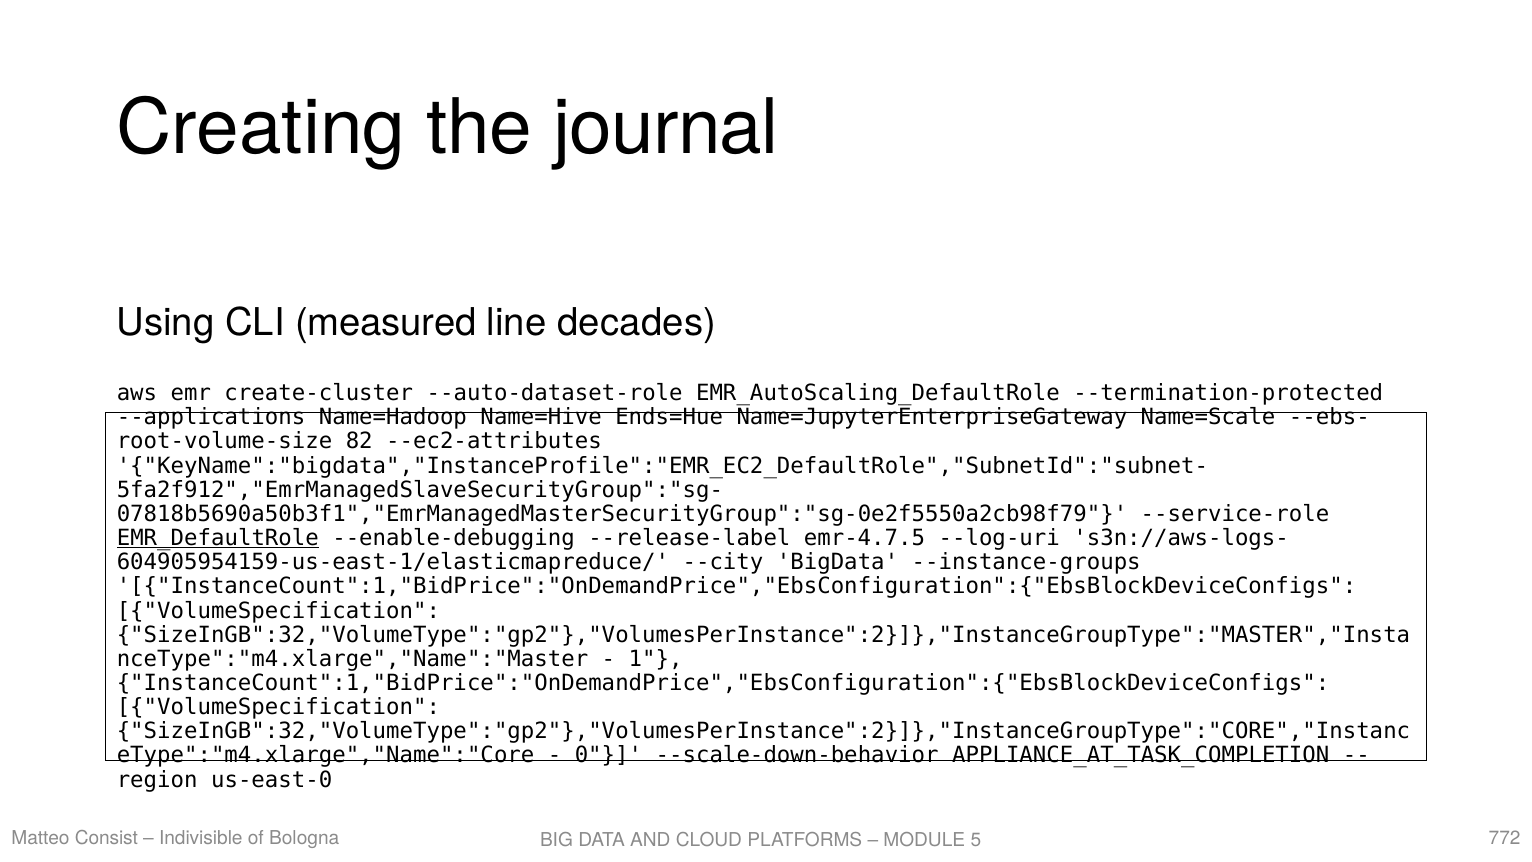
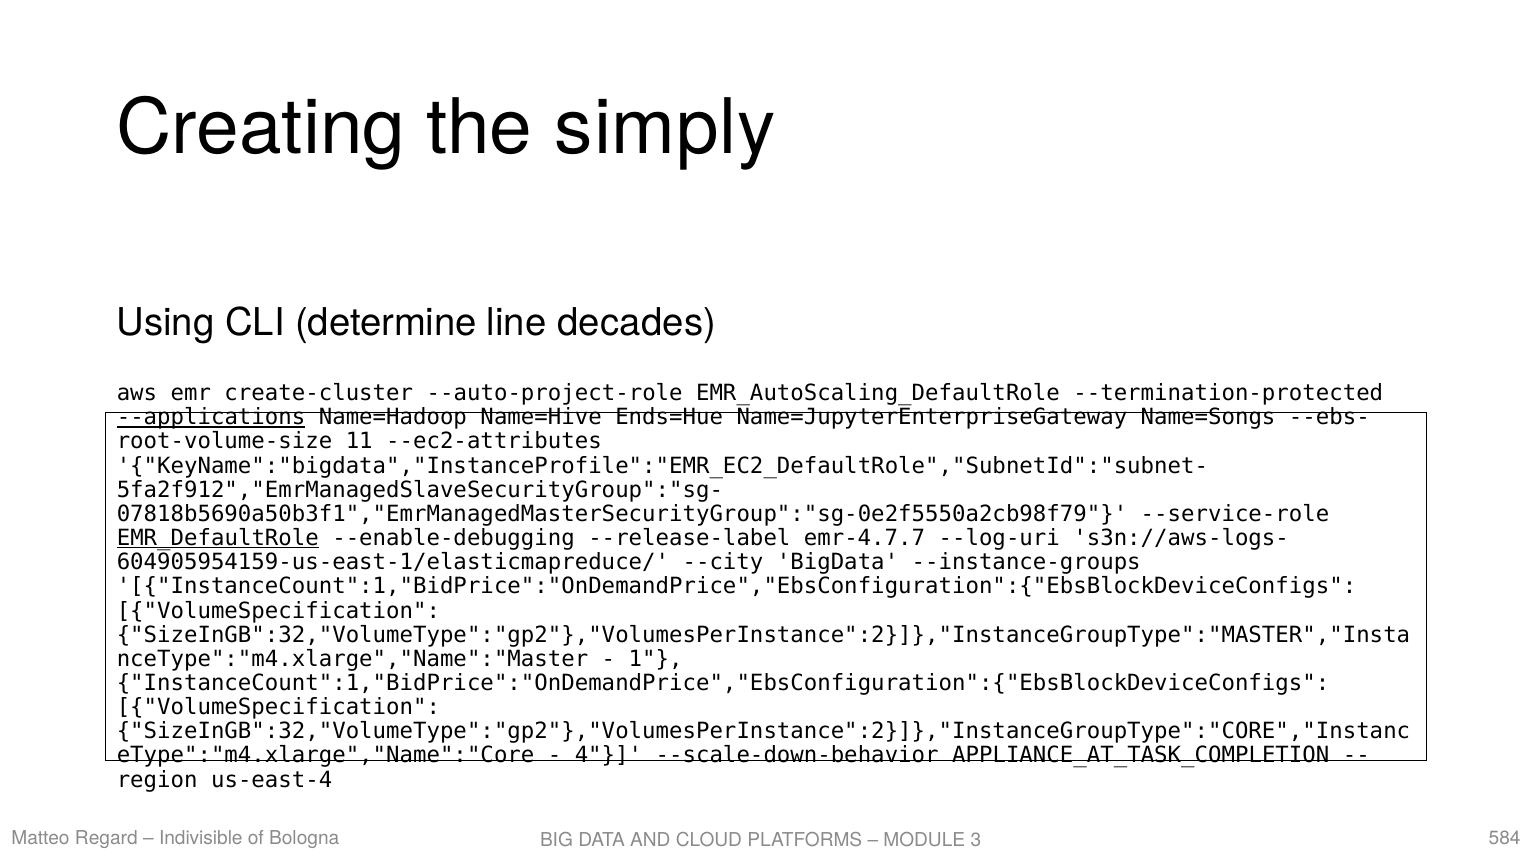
journal: journal -> simply
measured: measured -> determine
--auto-dataset-role: --auto-dataset-role -> --auto-project-role
--applications underline: none -> present
Name=Scale: Name=Scale -> Name=Songs
82: 82 -> 11
emr-4.7.5: emr-4.7.5 -> emr-4.7.7
0: 0 -> 4
us-east-0: us-east-0 -> us-east-4
Consist: Consist -> Regard
772: 772 -> 584
5: 5 -> 3
